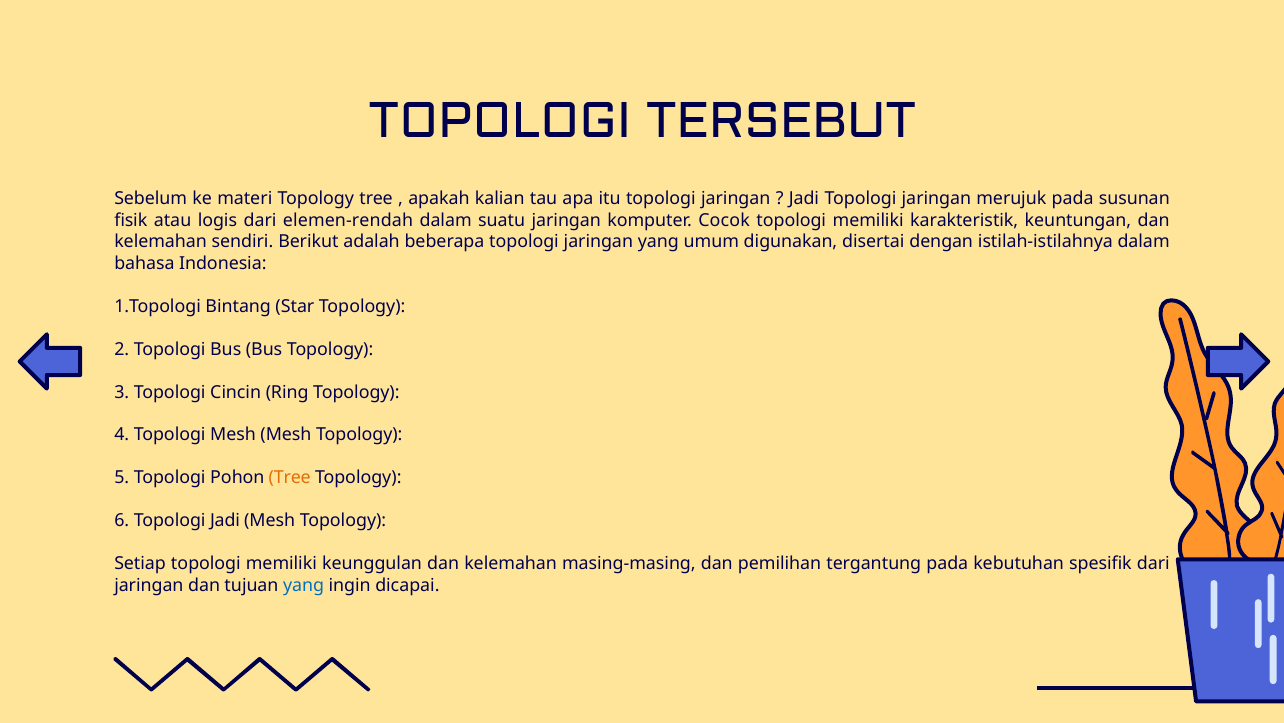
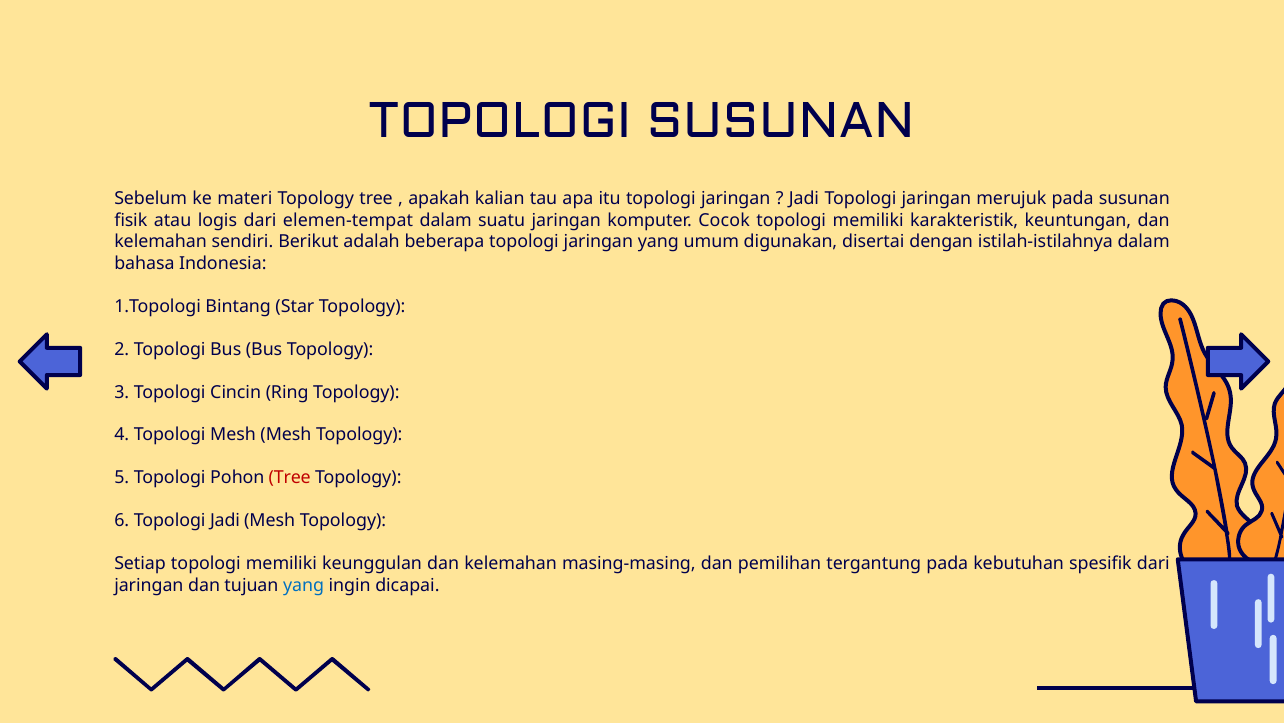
TOPOLOGI TERSEBUT: TERSEBUT -> SUSUNAN
elemen-rendah: elemen-rendah -> elemen-tempat
Tree at (290, 477) colour: orange -> red
